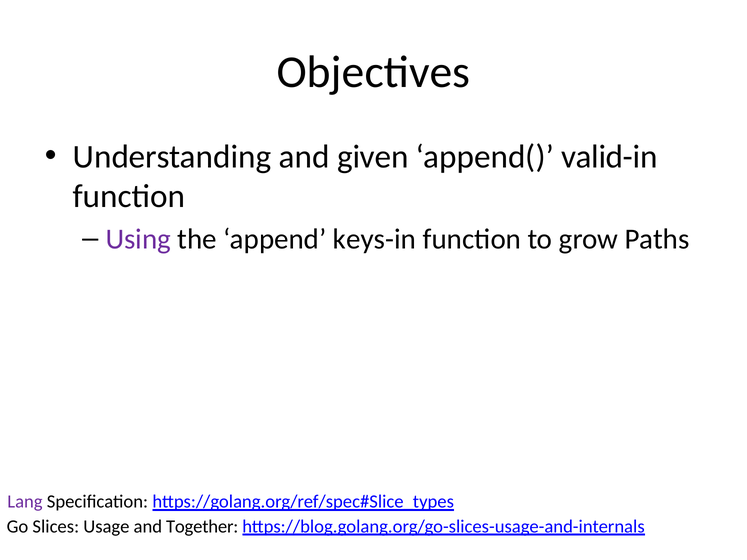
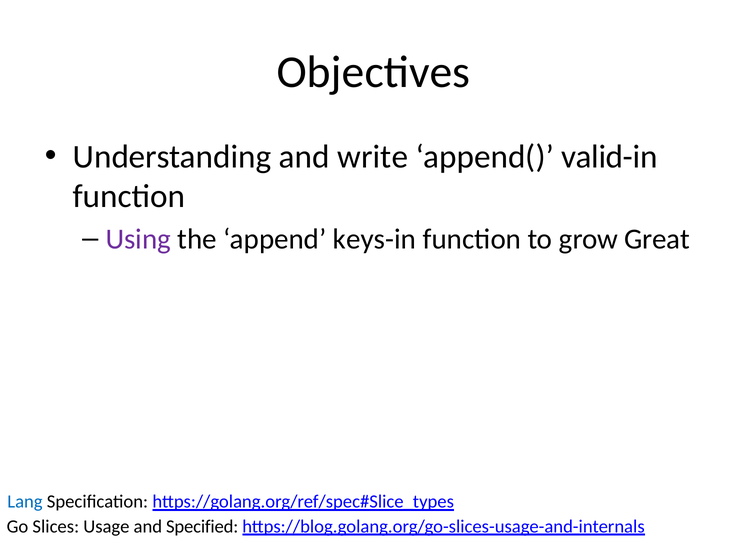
given: given -> write
Paths: Paths -> Great
Lang colour: purple -> blue
Together: Together -> Specified
